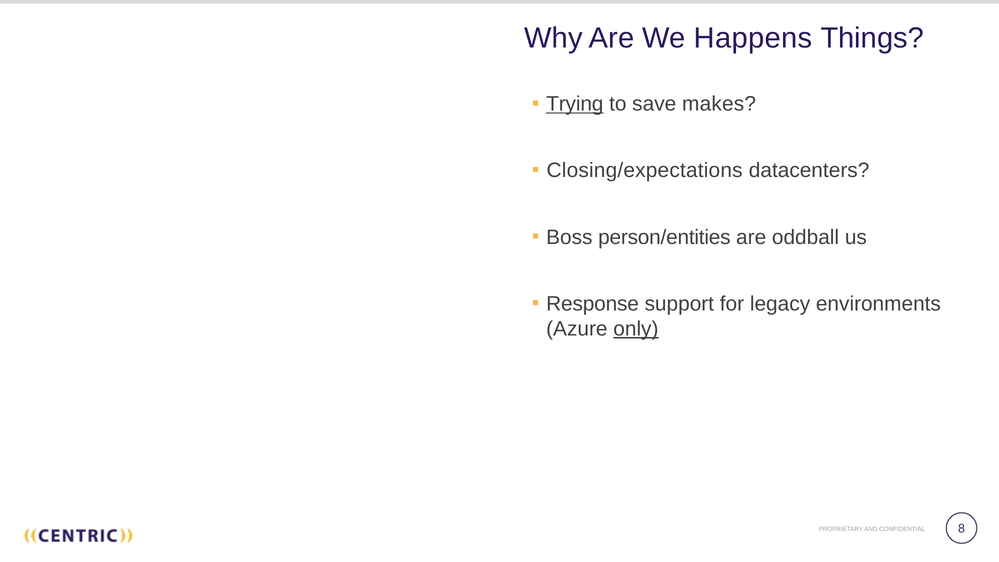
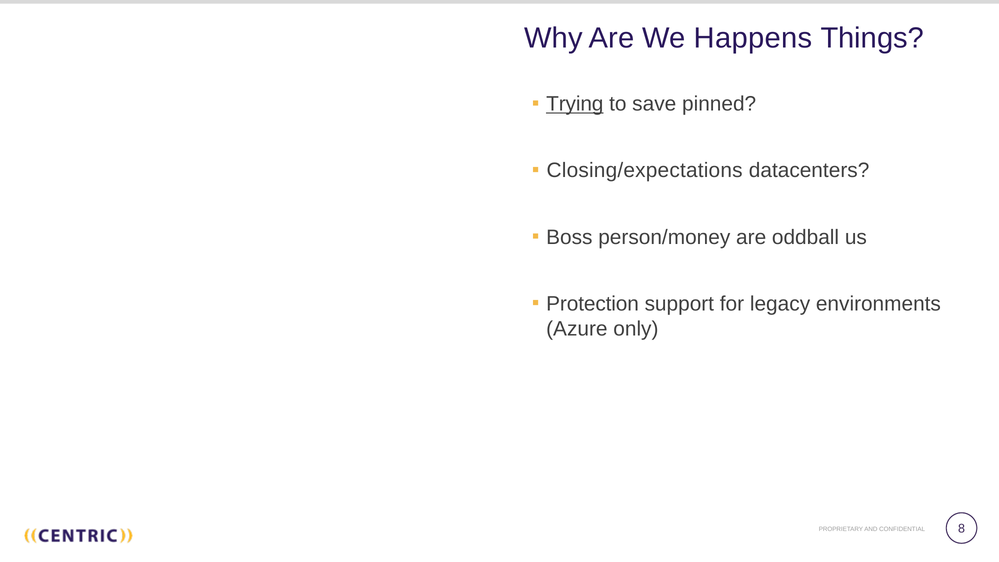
makes: makes -> pinned
person/entities: person/entities -> person/money
Response: Response -> Protection
only underline: present -> none
